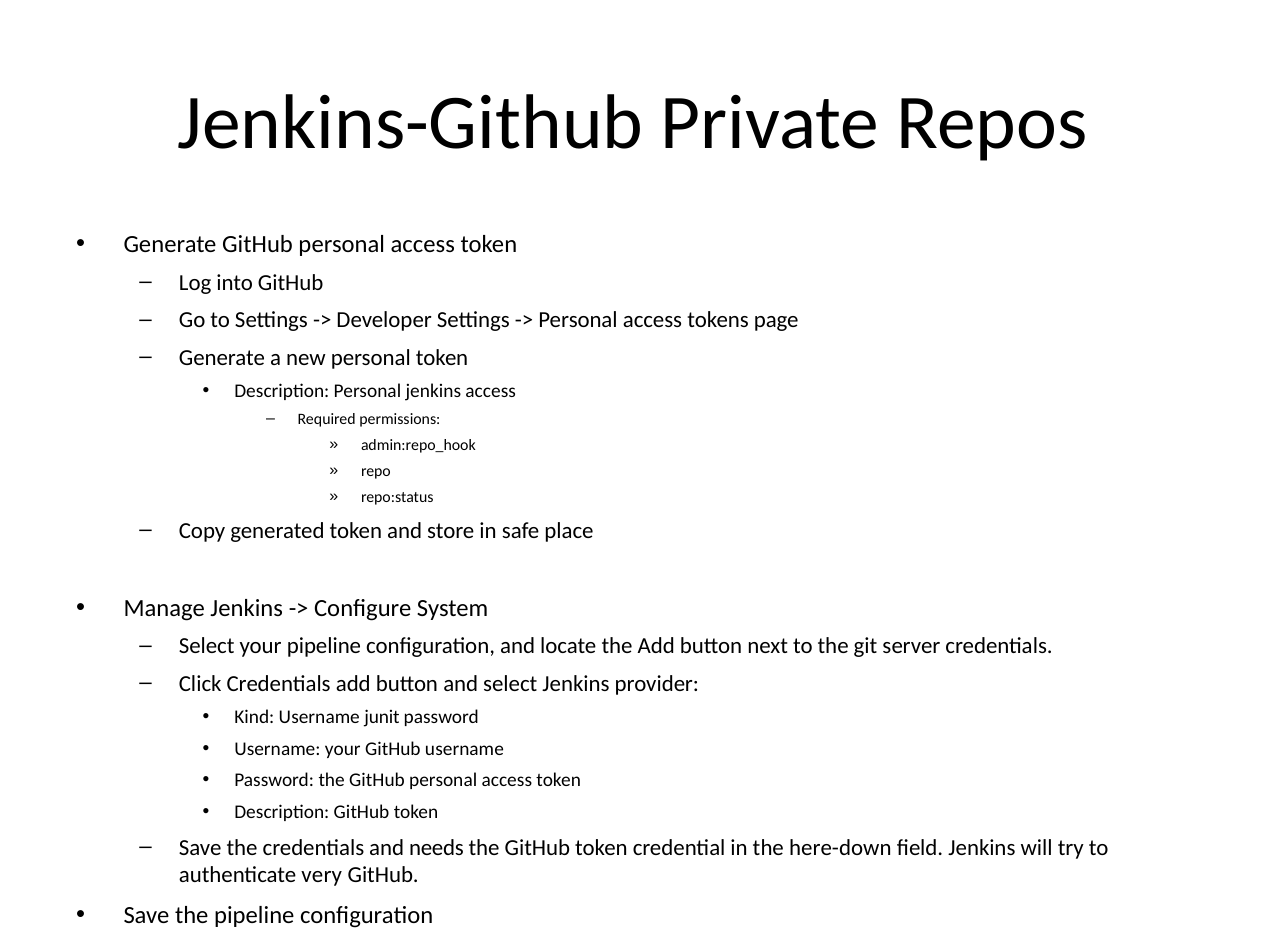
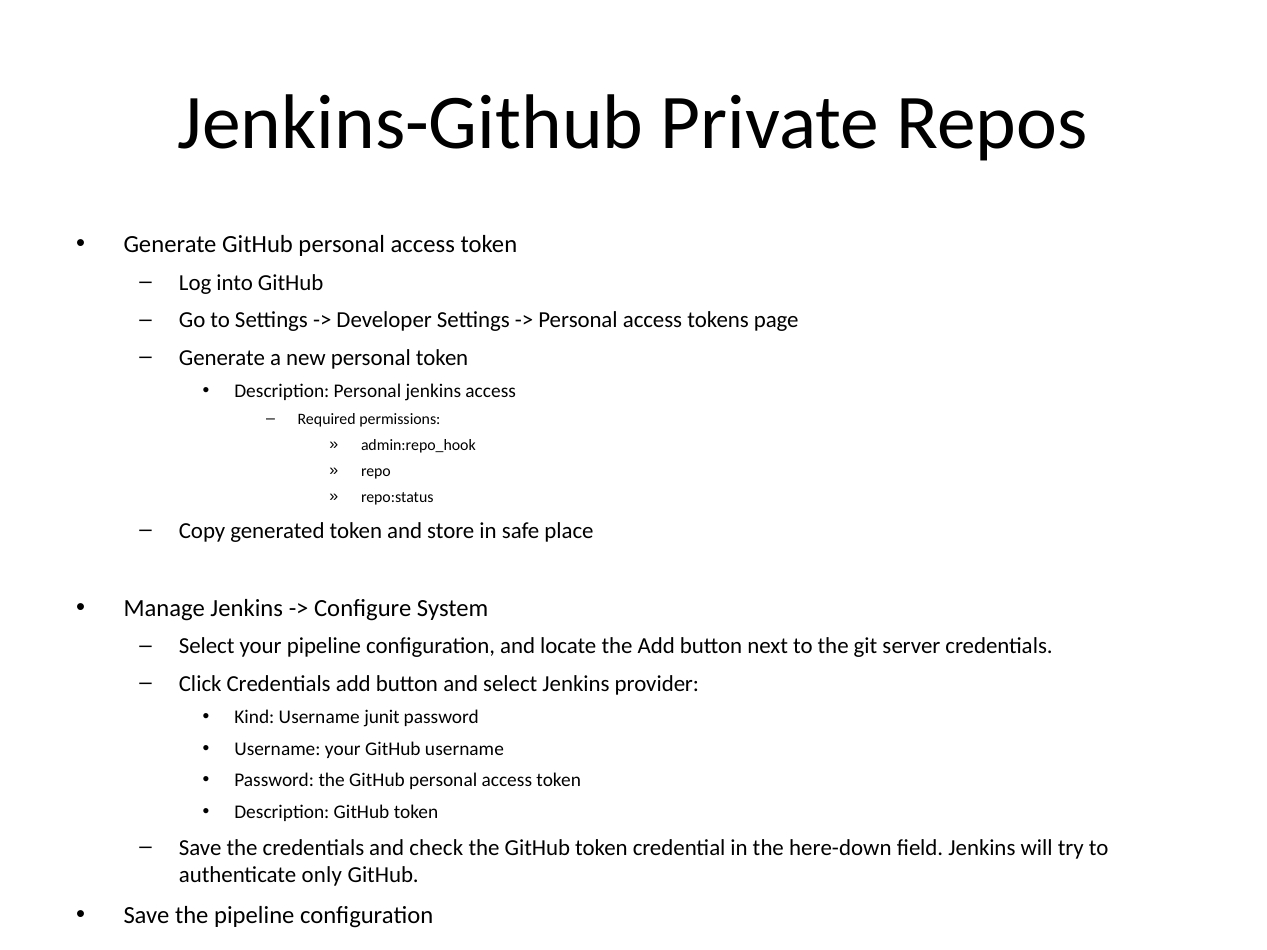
needs: needs -> check
very: very -> only
